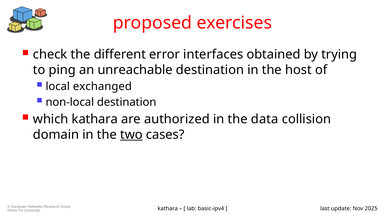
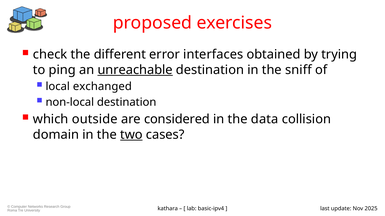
unreachable underline: none -> present
host: host -> sniff
which kathara: kathara -> outside
authorized: authorized -> considered
